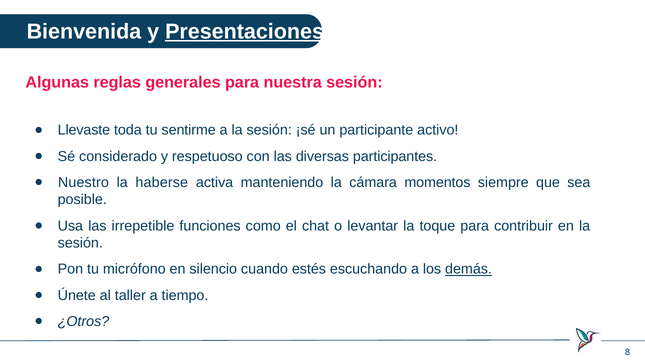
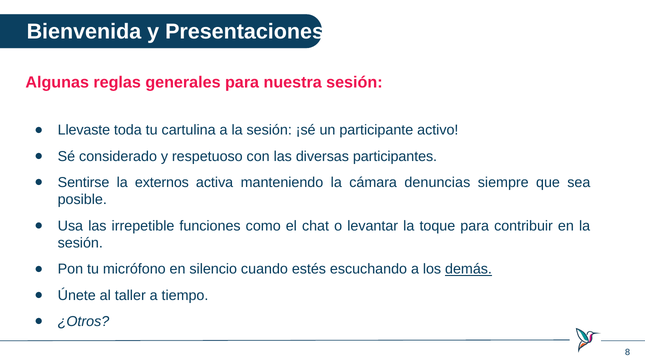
Presentaciones underline: present -> none
sentirme: sentirme -> cartulina
Nuestro: Nuestro -> Sentirse
haberse: haberse -> externos
momentos: momentos -> denuncias
